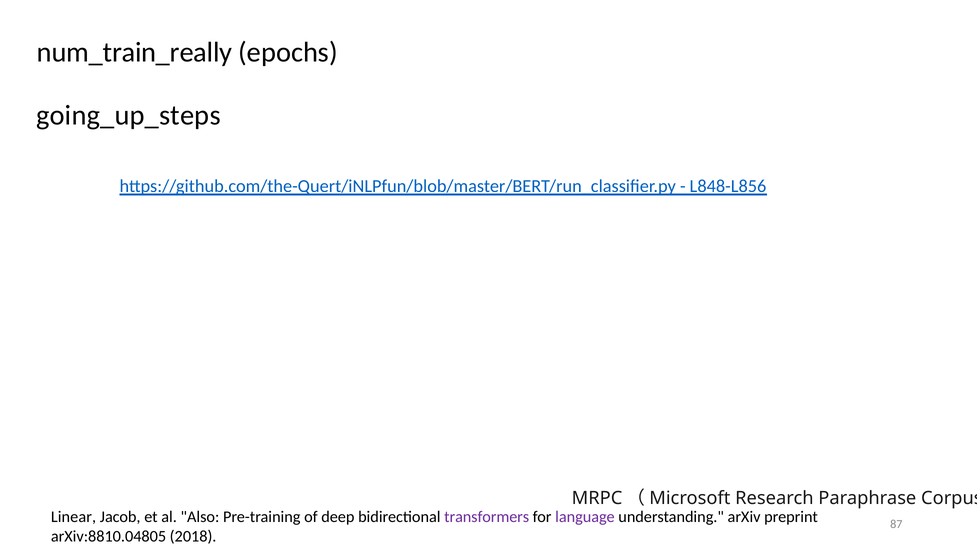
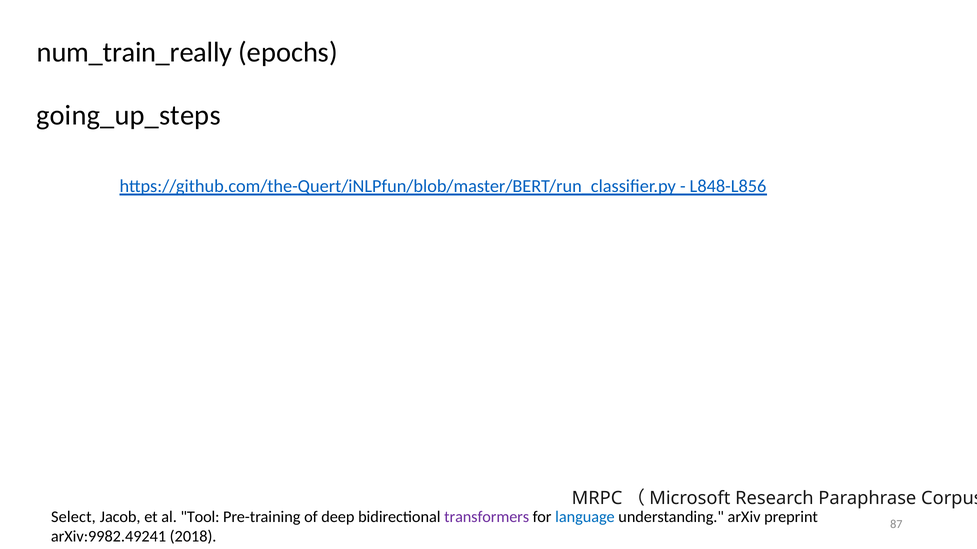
Linear: Linear -> Select
Also: Also -> Tool
language colour: purple -> blue
arXiv:8810.04805: arXiv:8810.04805 -> arXiv:9982.49241
